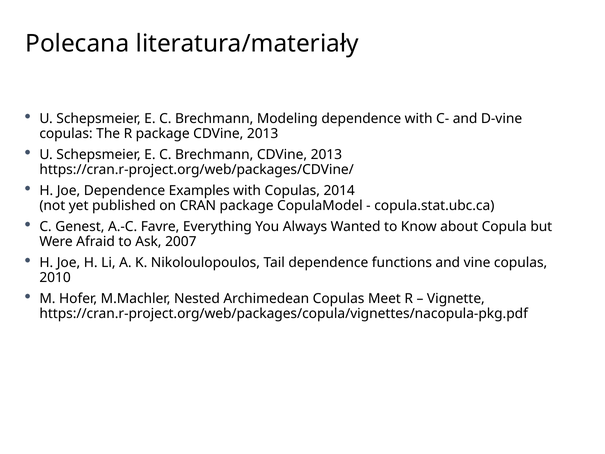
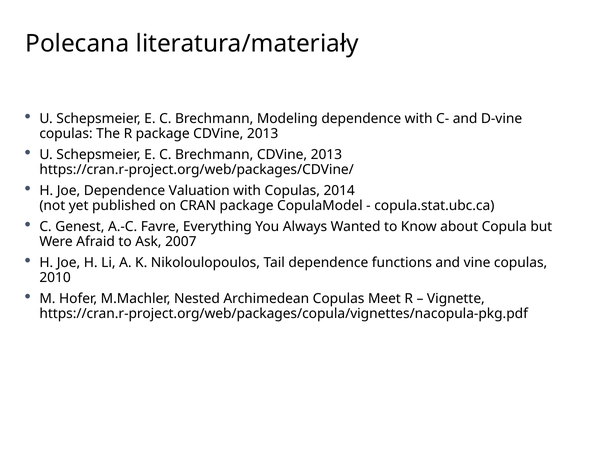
Examples: Examples -> Valuation
